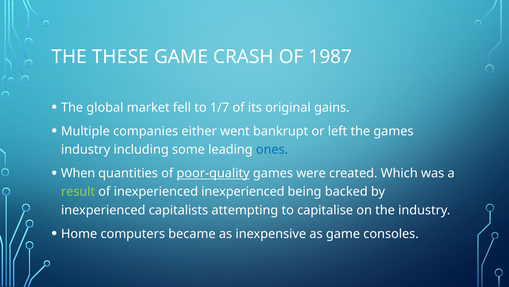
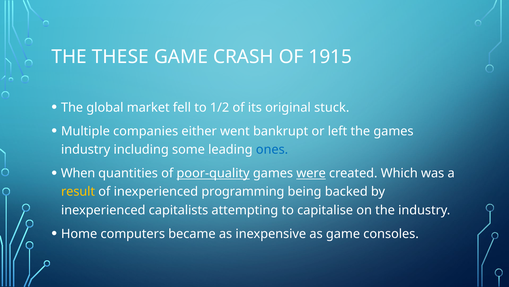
1987: 1987 -> 1915
1/7: 1/7 -> 1/2
gains: gains -> stuck
were underline: none -> present
result colour: light green -> yellow
inexperienced inexperienced: inexperienced -> programming
